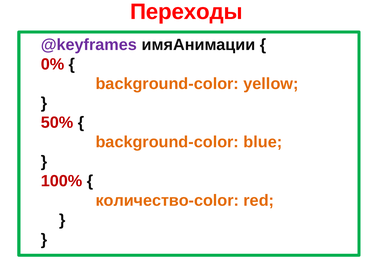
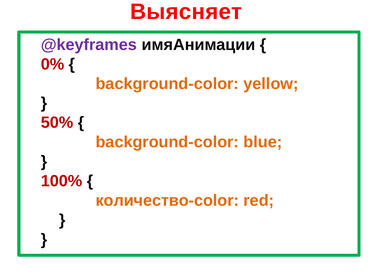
Переходы: Переходы -> Выясняет
